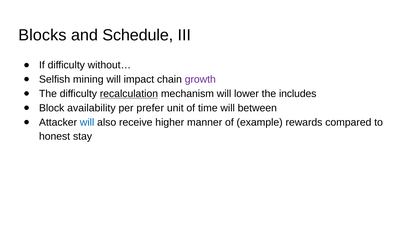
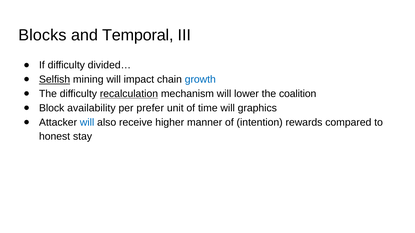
Schedule: Schedule -> Temporal
without…: without… -> divided…
Selfish underline: none -> present
growth colour: purple -> blue
includes: includes -> coalition
between: between -> graphics
example: example -> intention
